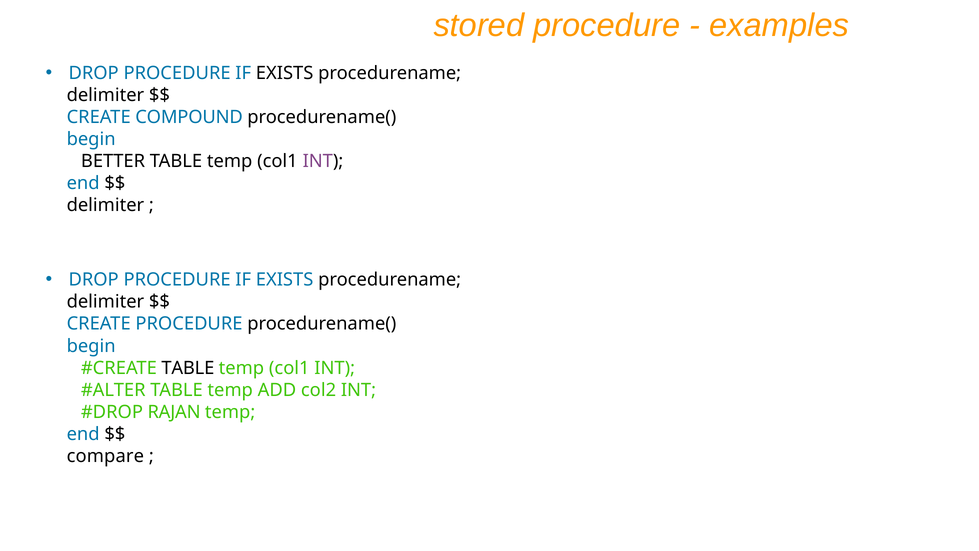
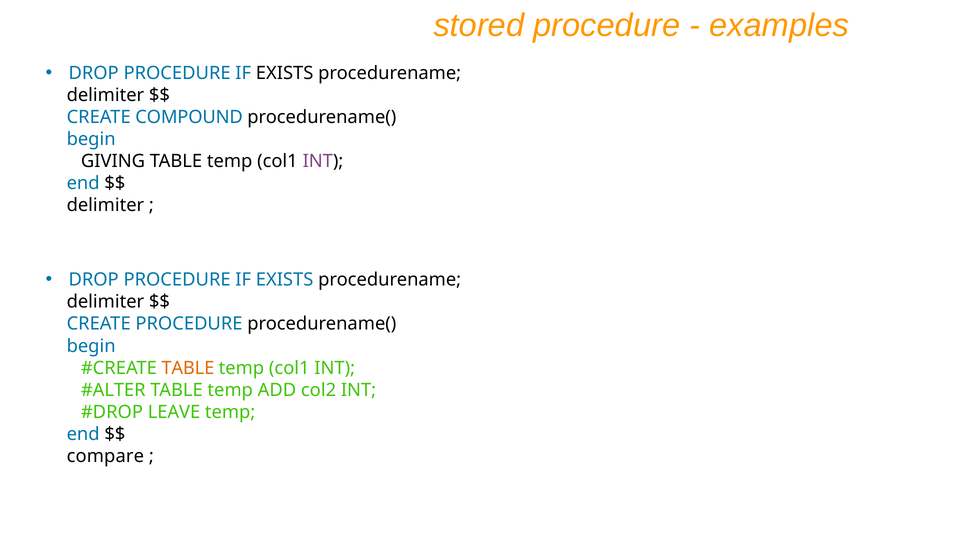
BETTER: BETTER -> GIVING
TABLE at (188, 368) colour: black -> orange
RAJAN: RAJAN -> LEAVE
